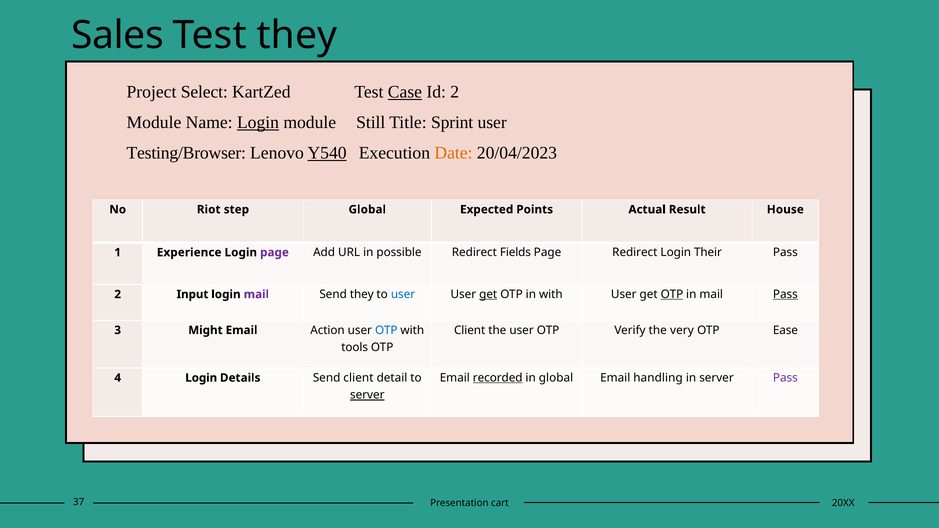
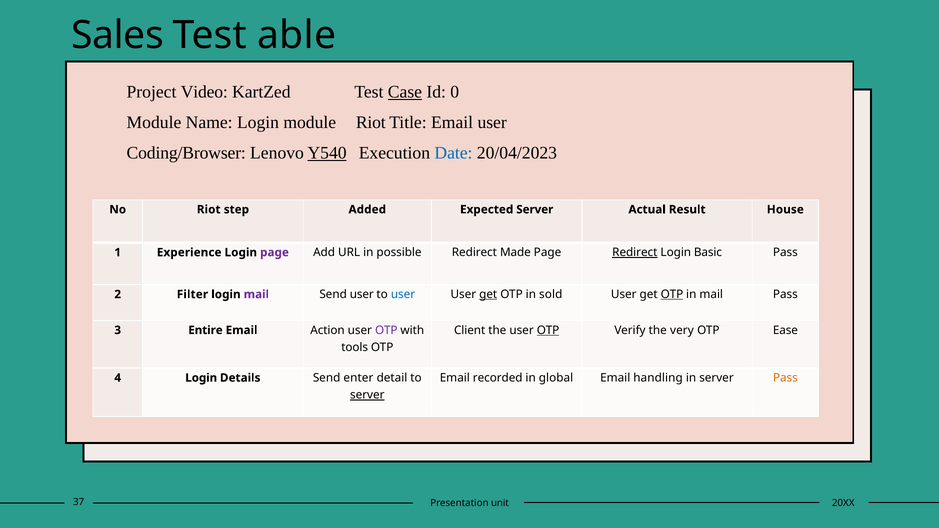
Test they: they -> able
Select: Select -> Video
Id 2: 2 -> 0
Login at (258, 123) underline: present -> none
module Still: Still -> Riot
Title Sprint: Sprint -> Email
Testing/Browser: Testing/Browser -> Coding/Browser
Date colour: orange -> blue
step Global: Global -> Added
Expected Points: Points -> Server
Fields: Fields -> Made
Redirect at (635, 252) underline: none -> present
Their: Their -> Basic
Input: Input -> Filter
Send they: they -> user
in with: with -> sold
Pass at (785, 294) underline: present -> none
OTP at (548, 330) underline: none -> present
Might: Might -> Entire
OTP at (386, 330) colour: blue -> purple
recorded underline: present -> none
Pass at (785, 378) colour: purple -> orange
Send client: client -> enter
cart: cart -> unit
